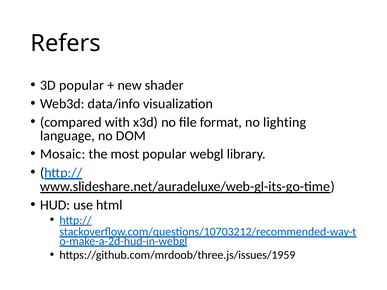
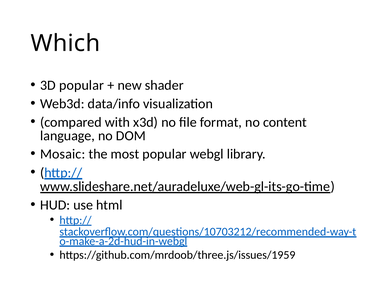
Refers: Refers -> Which
lighting: lighting -> content
